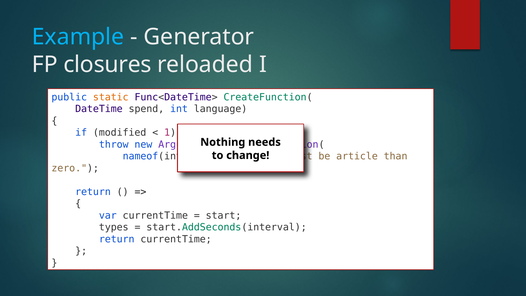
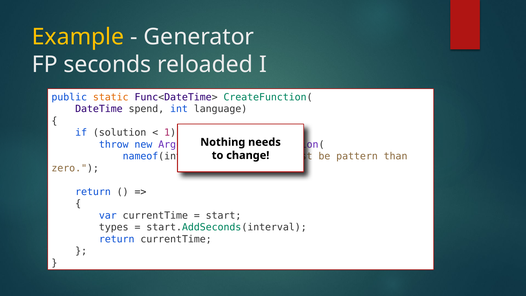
Example colour: light blue -> yellow
closures: closures -> seconds
modified: modified -> solution
article: article -> pattern
